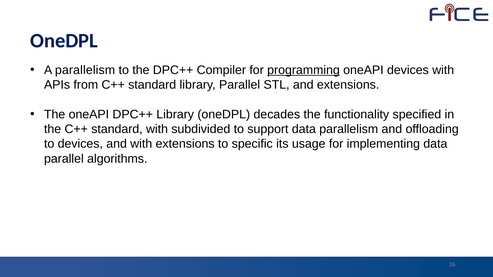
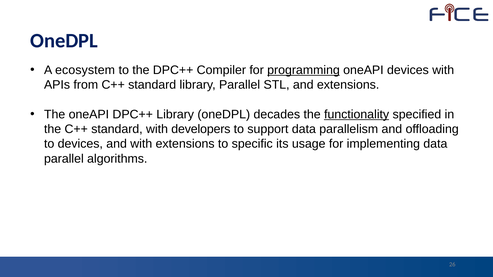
A parallelism: parallelism -> ecosystem
functionality underline: none -> present
subdivided: subdivided -> developers
